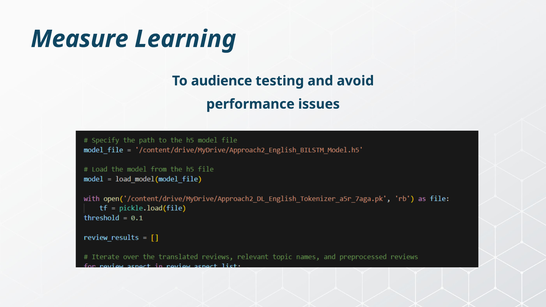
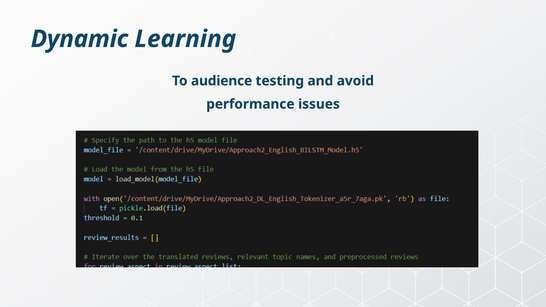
Measure: Measure -> Dynamic
